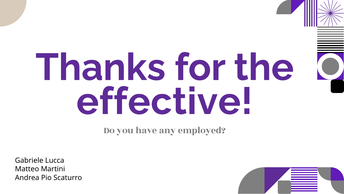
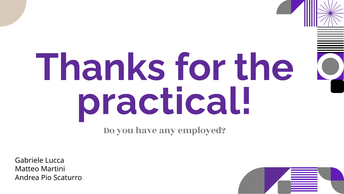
effective: effective -> practical
